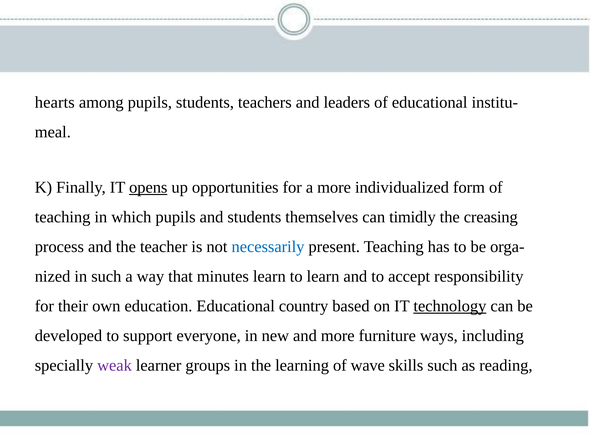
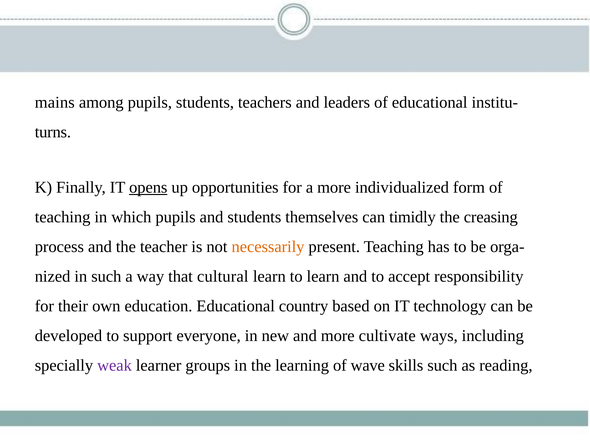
hearts: hearts -> mains
meal: meal -> turns
necessarily colour: blue -> orange
minutes: minutes -> cultural
technology underline: present -> none
furniture: furniture -> cultivate
